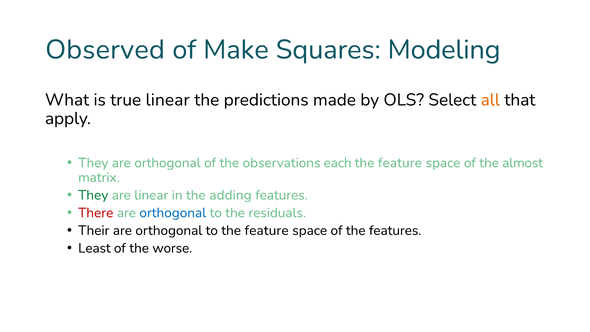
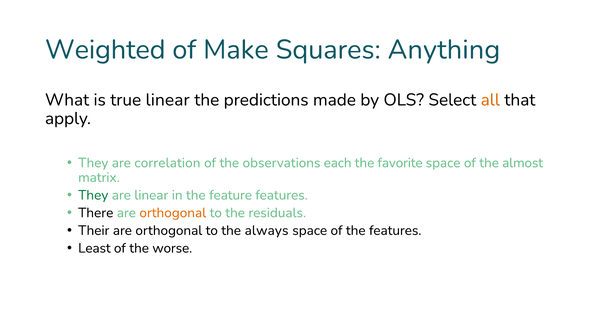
Observed: Observed -> Weighted
Modeling: Modeling -> Anything
They are orthogonal: orthogonal -> correlation
feature at (400, 163): feature -> favorite
adding: adding -> feature
There colour: red -> black
orthogonal at (173, 213) colour: blue -> orange
to the feature: feature -> always
